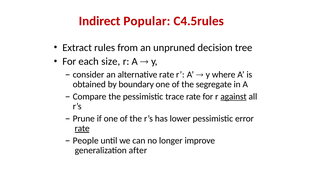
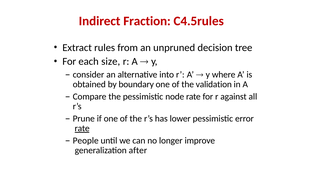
Popular: Popular -> Fraction
alternative rate: rate -> into
segregate: segregate -> validation
trace: trace -> node
against underline: present -> none
